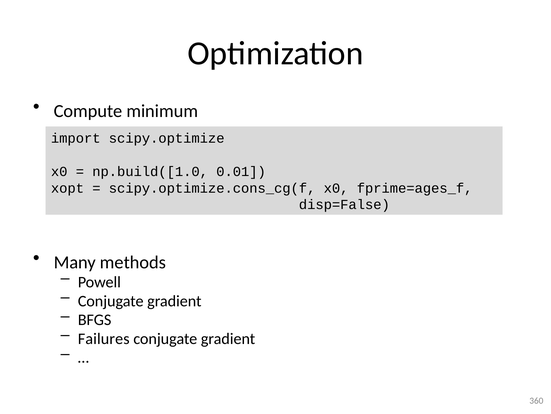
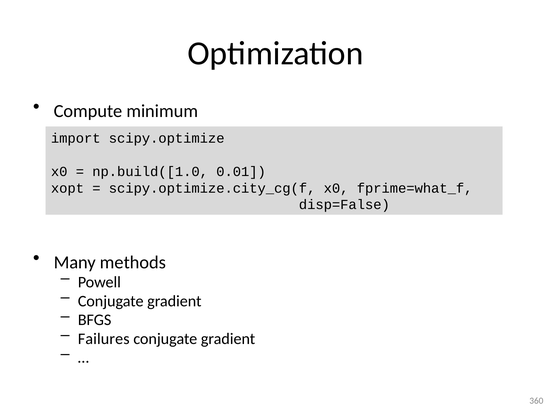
scipy.optimize.cons_cg(f: scipy.optimize.cons_cg(f -> scipy.optimize.city_cg(f
fprime=ages_f: fprime=ages_f -> fprime=what_f
